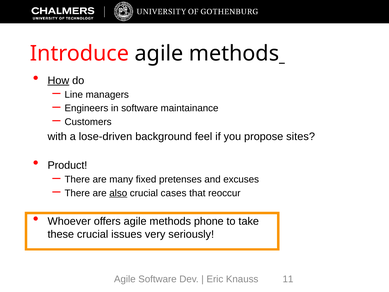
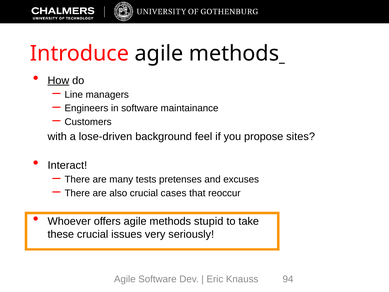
Product: Product -> Interact
fixed: fixed -> tests
also underline: present -> none
phone: phone -> stupid
11: 11 -> 94
